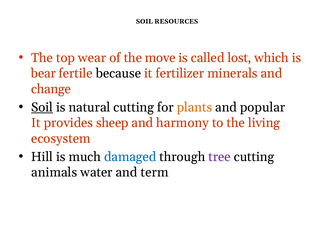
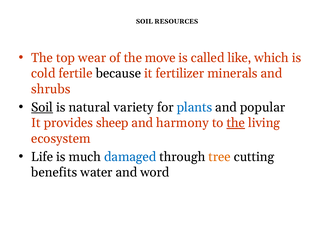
lost: lost -> like
bear: bear -> cold
change: change -> shrubs
natural cutting: cutting -> variety
plants colour: orange -> blue
the at (236, 123) underline: none -> present
Hill: Hill -> Life
tree colour: purple -> orange
animals: animals -> benefits
term: term -> word
